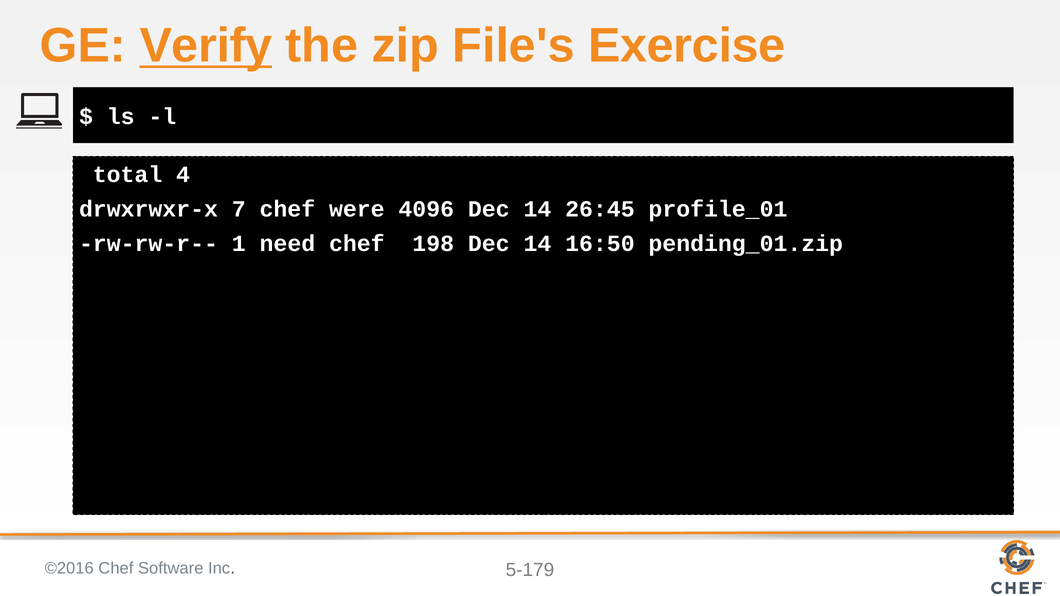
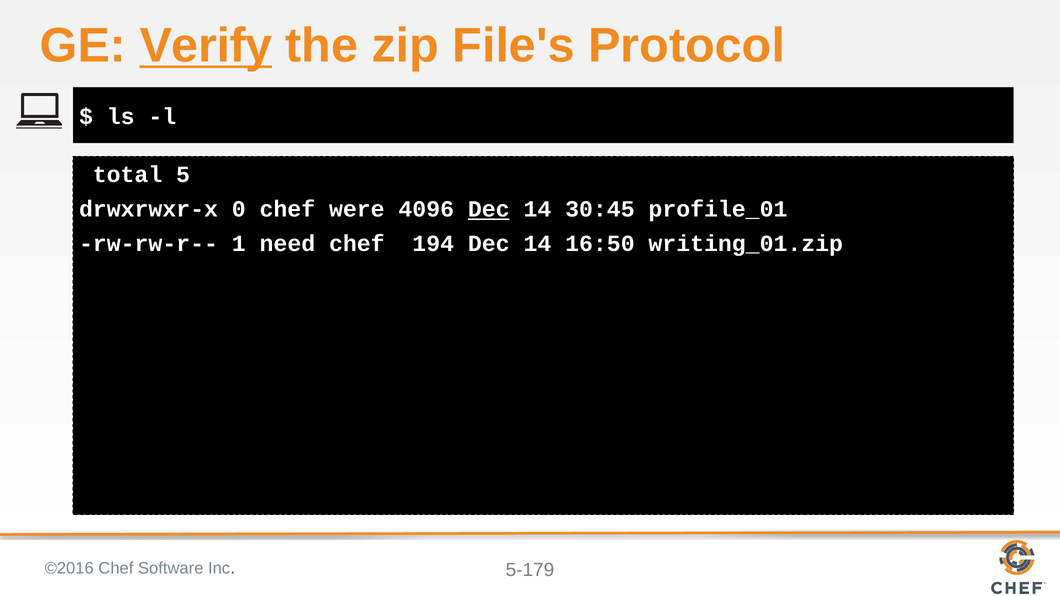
Exercise: Exercise -> Protocol
4: 4 -> 5
7: 7 -> 0
Dec at (489, 209) underline: none -> present
26:45: 26:45 -> 30:45
198: 198 -> 194
pending_01.zip: pending_01.zip -> writing_01.zip
